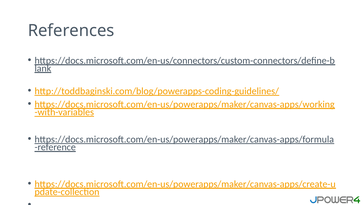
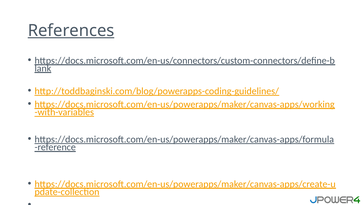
References underline: none -> present
